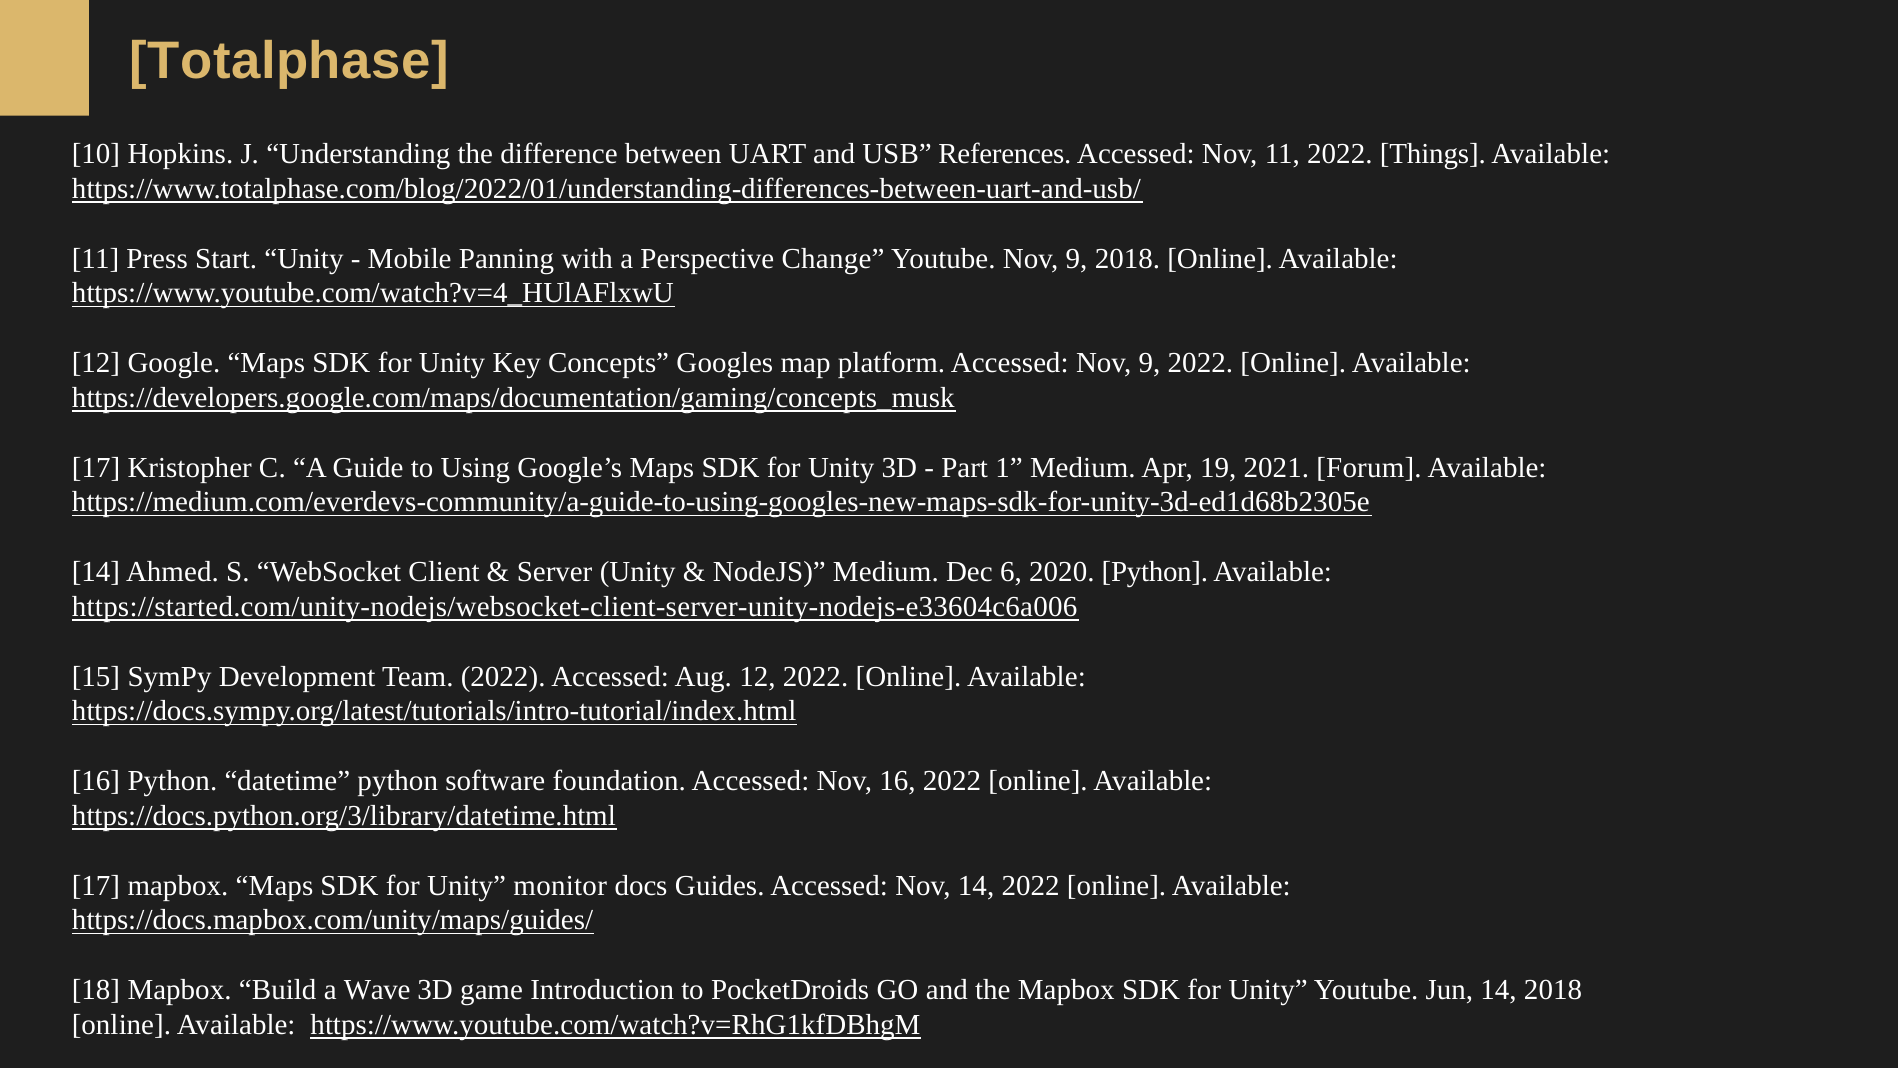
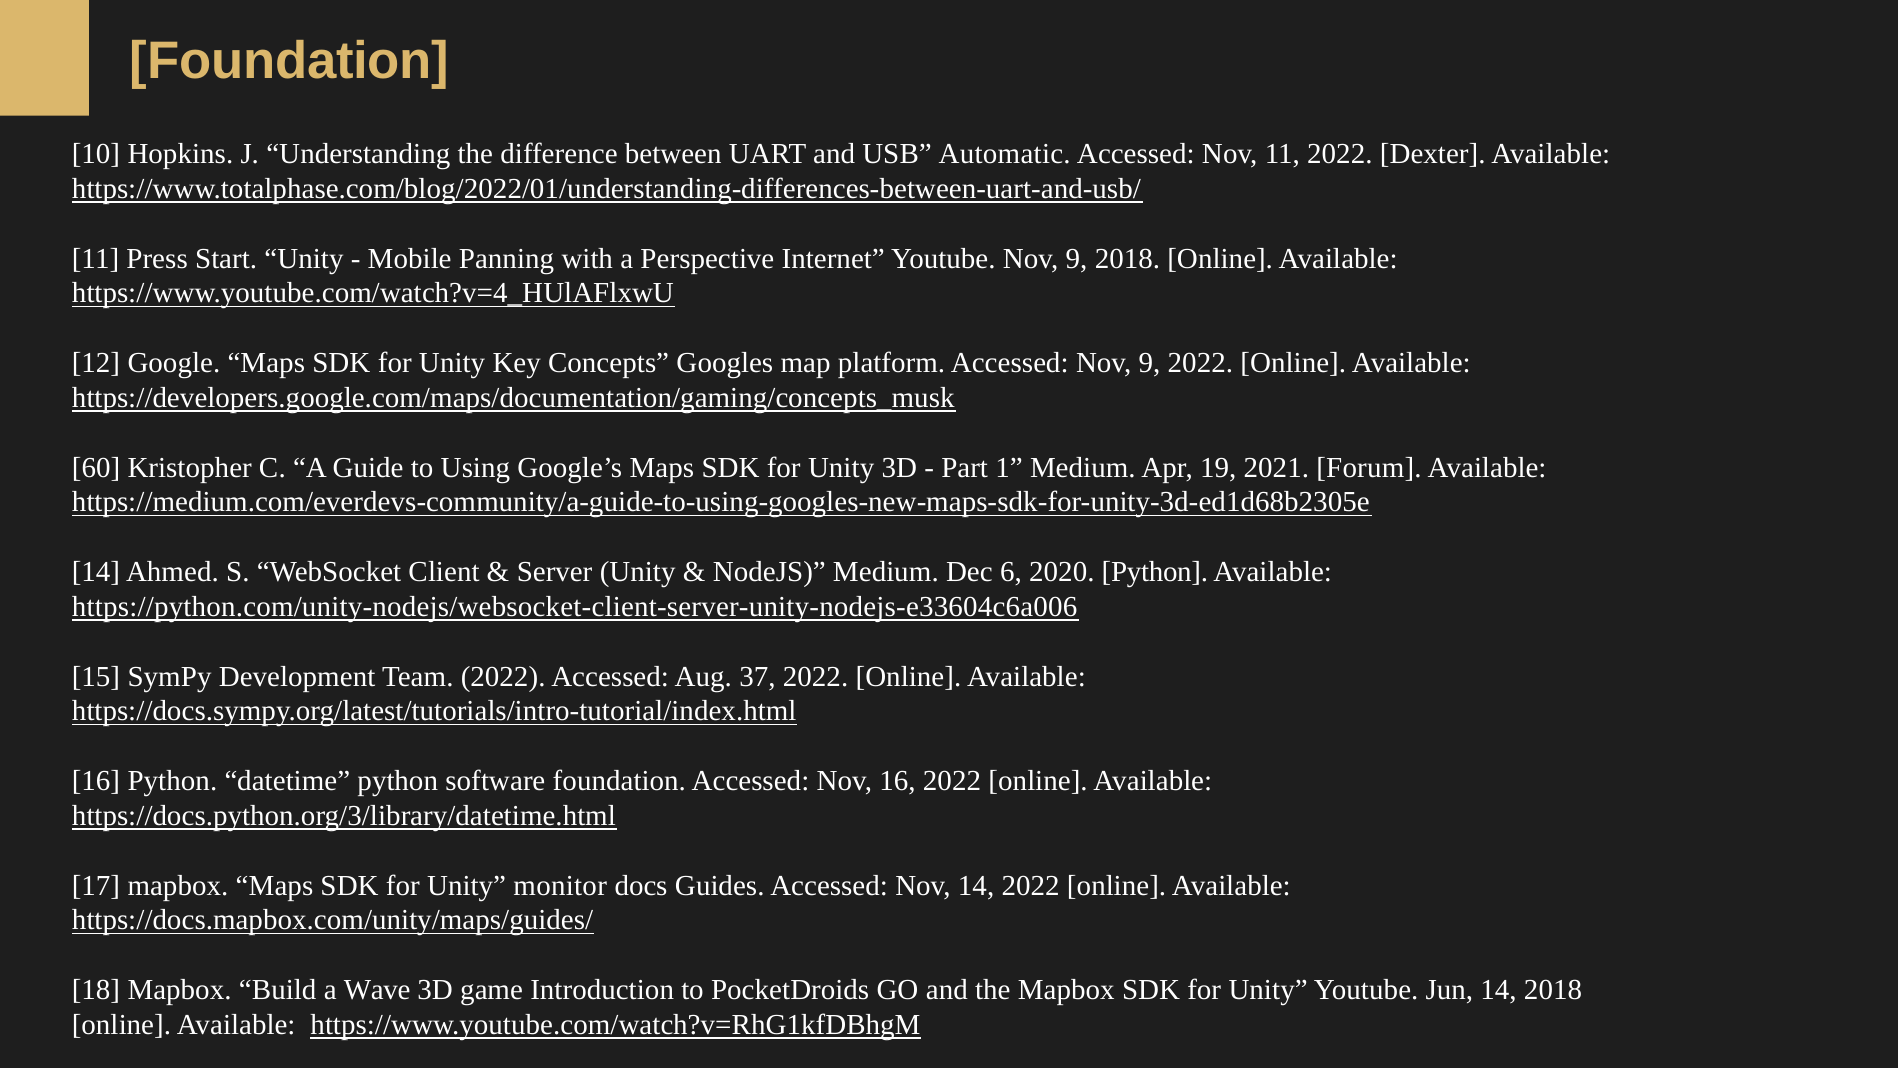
Totalphase at (289, 61): Totalphase -> Foundation
References: References -> Automatic
Things: Things -> Dexter
Change: Change -> Internet
17 at (96, 467): 17 -> 60
https://started.com/unity-nodejs/websocket-client-server-unity-nodejs-e33604c6a006: https://started.com/unity-nodejs/websocket-client-server-unity-nodejs-e33604c6a006 -> https://python.com/unity-nodejs/websocket-client-server-unity-nodejs-e33604c6a006
Aug 12: 12 -> 37
